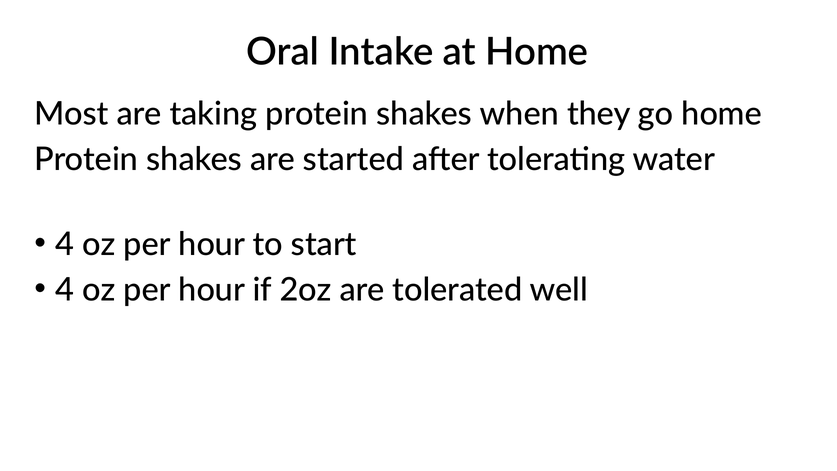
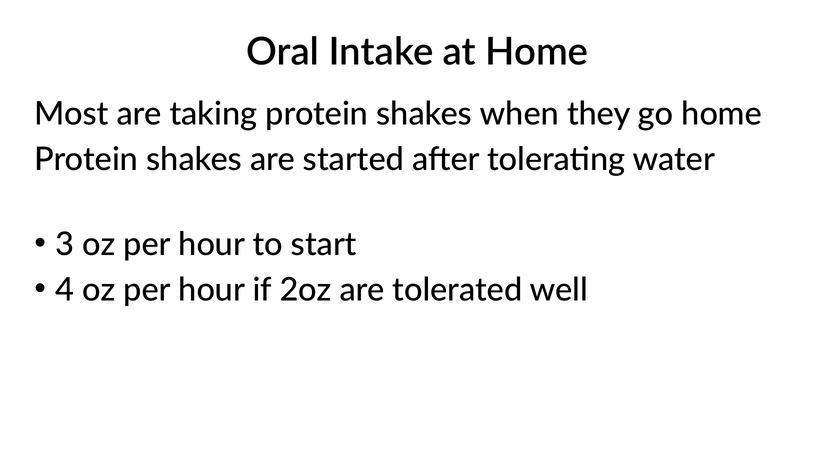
4 at (65, 244): 4 -> 3
